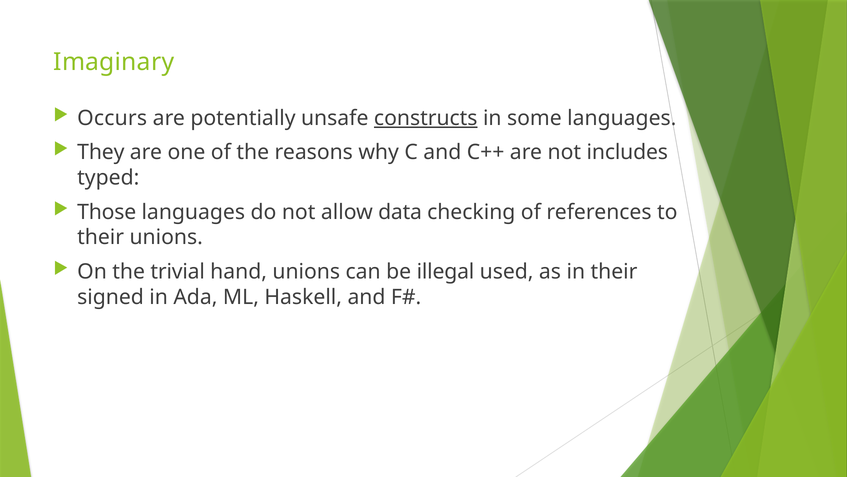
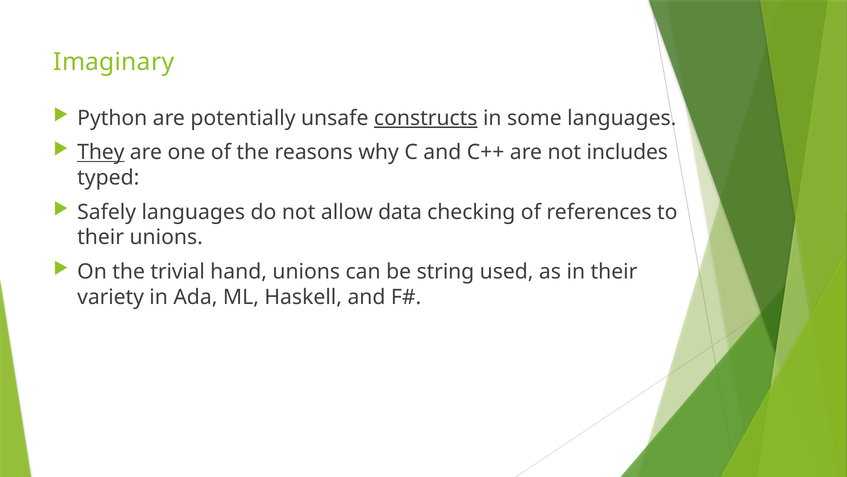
Occurs: Occurs -> Python
They underline: none -> present
Those: Those -> Safely
illegal: illegal -> string
signed: signed -> variety
